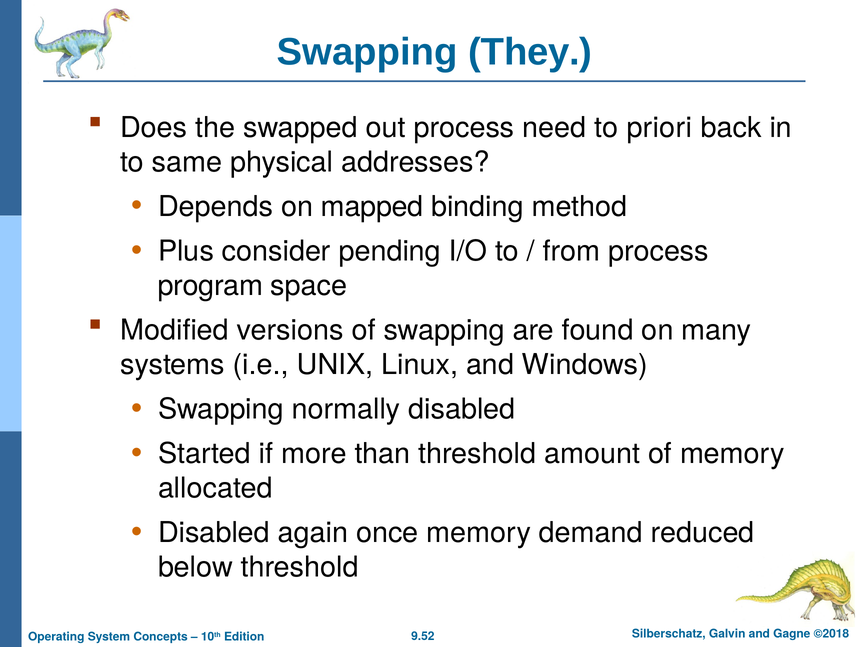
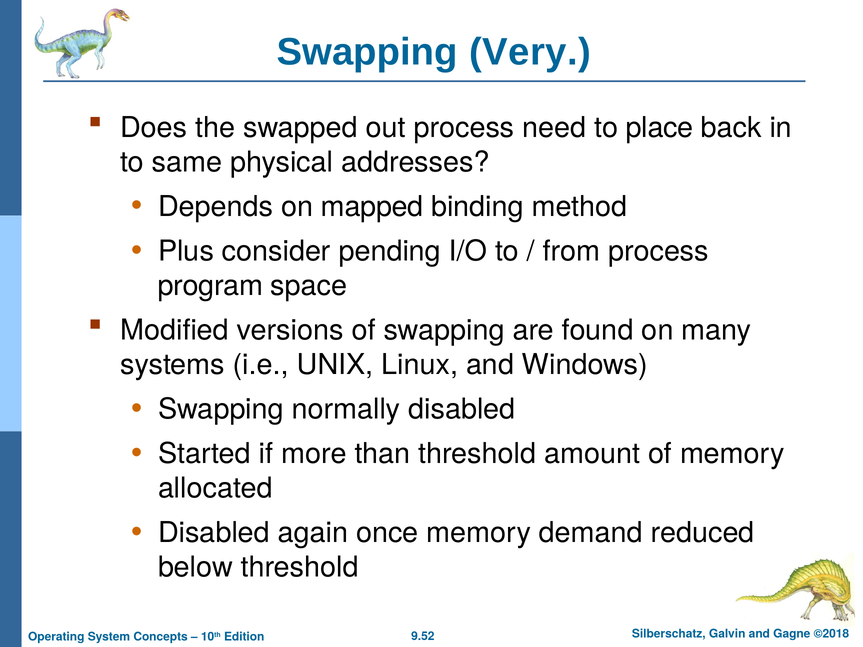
They: They -> Very
priori: priori -> place
